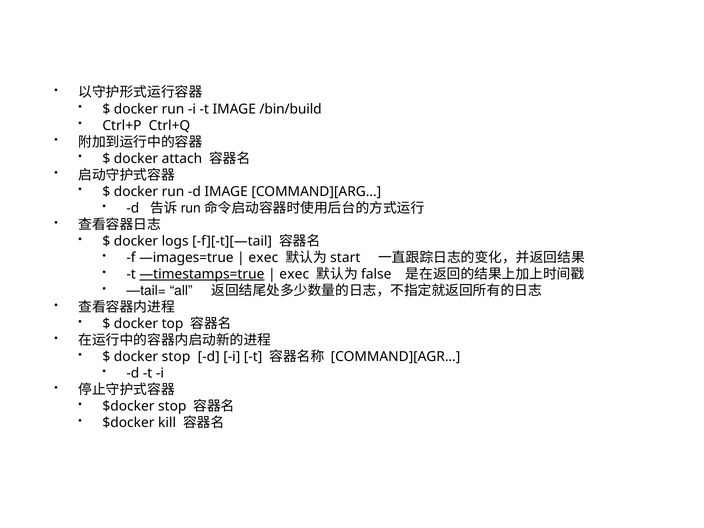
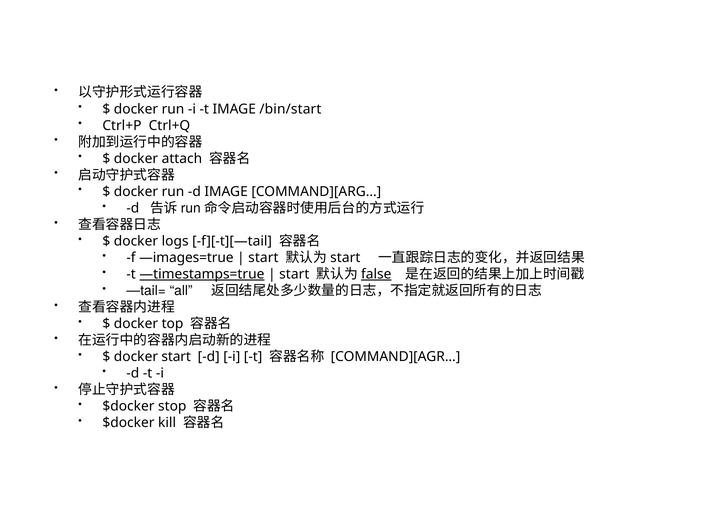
/bin/build: /bin/build -> /bin/start
exec at (263, 258): exec -> start
exec at (294, 274): exec -> start
false underline: none -> present
docker stop: stop -> start
